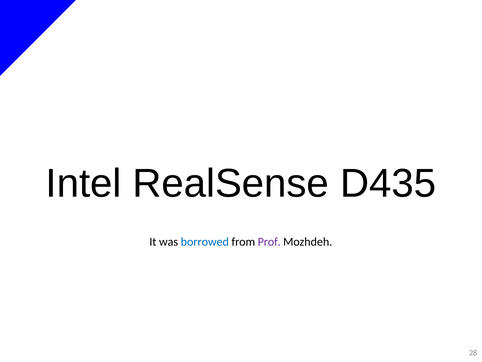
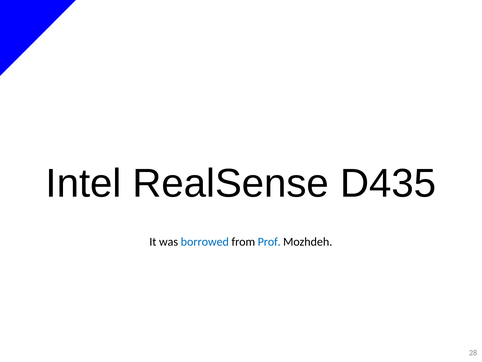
Prof colour: purple -> blue
